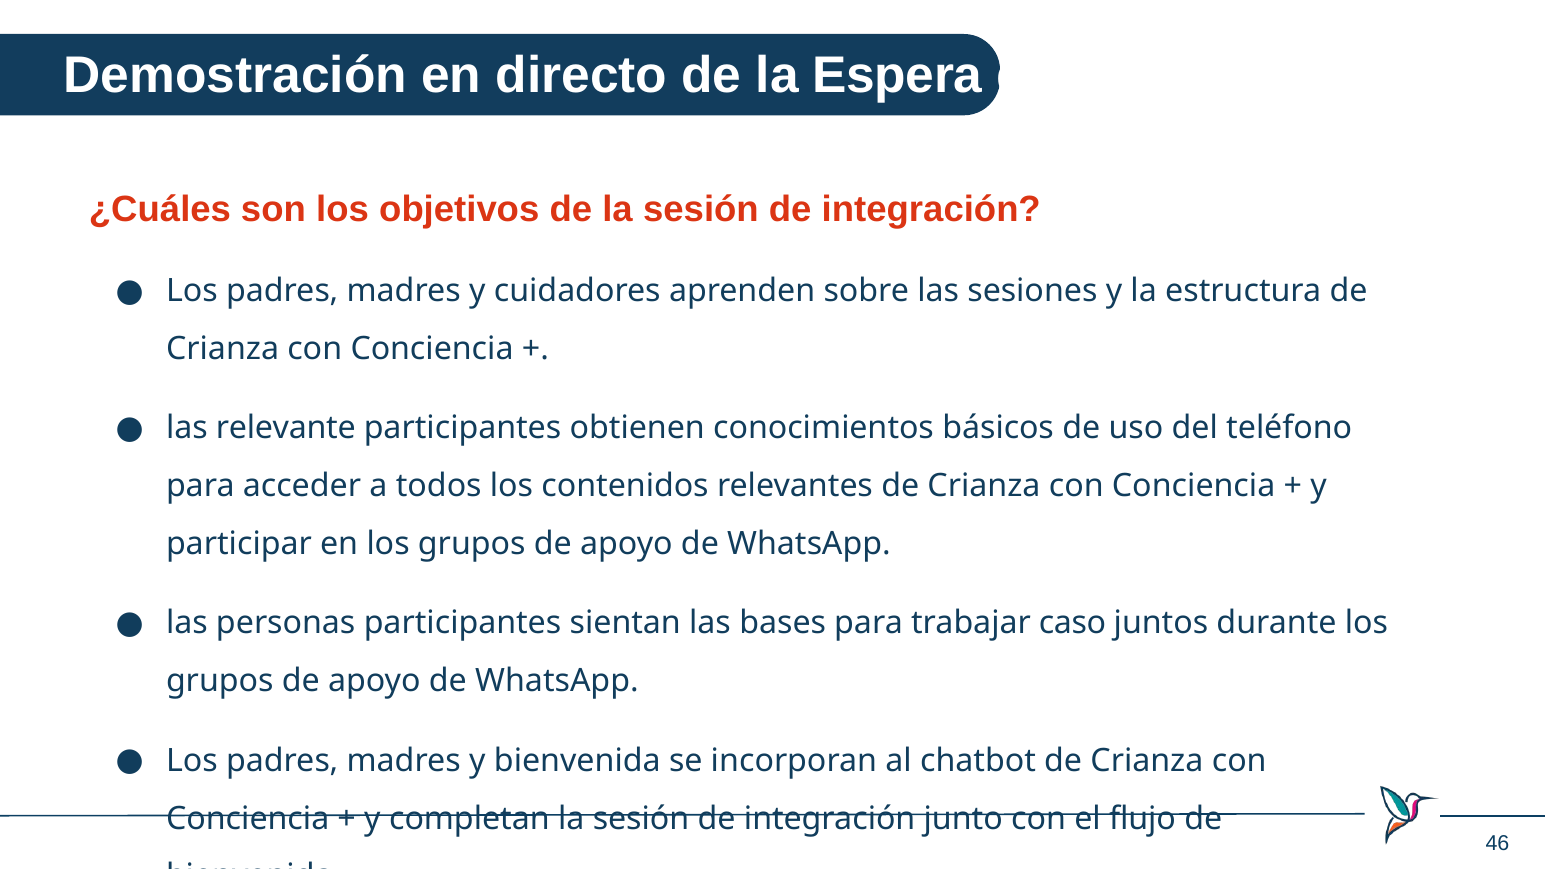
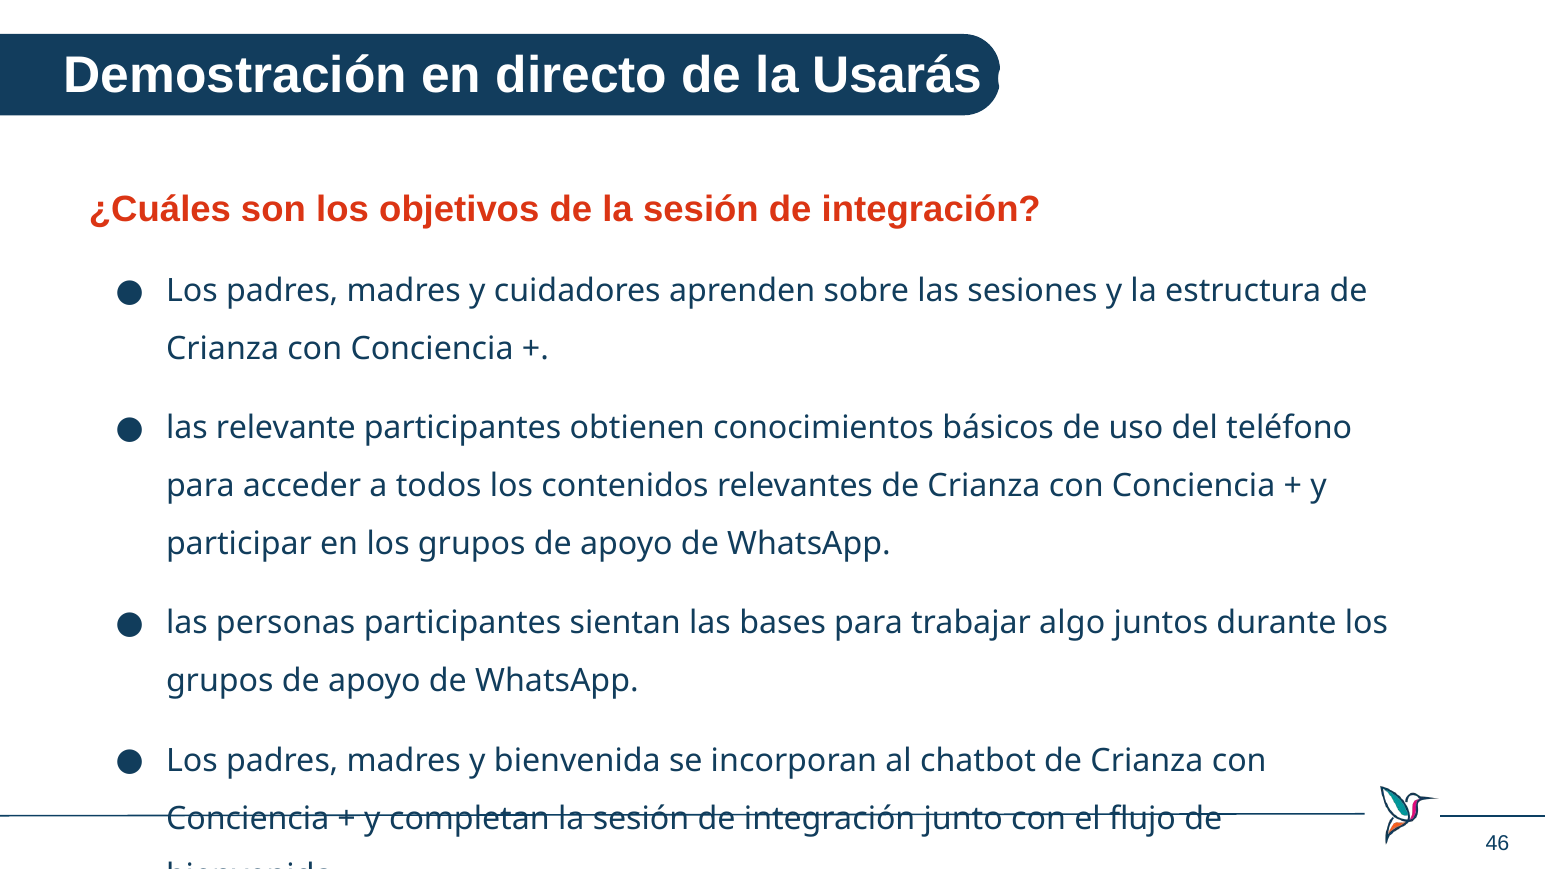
Espera: Espera -> Usarás
caso: caso -> algo
